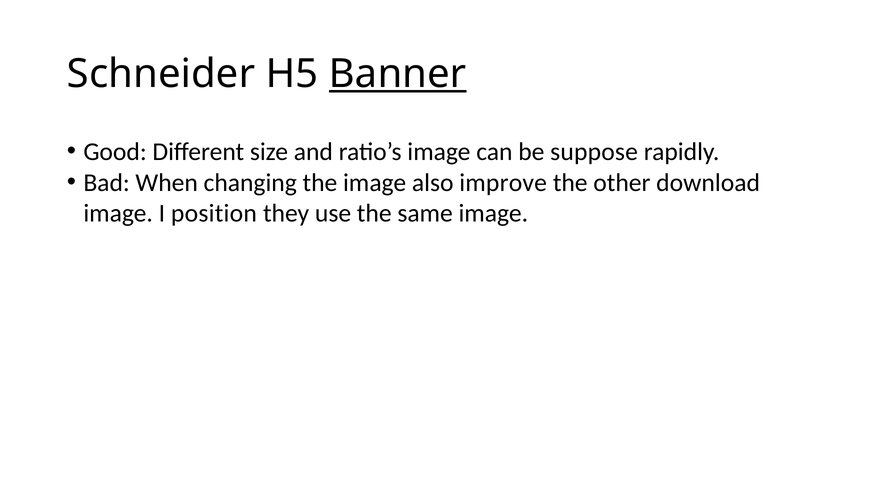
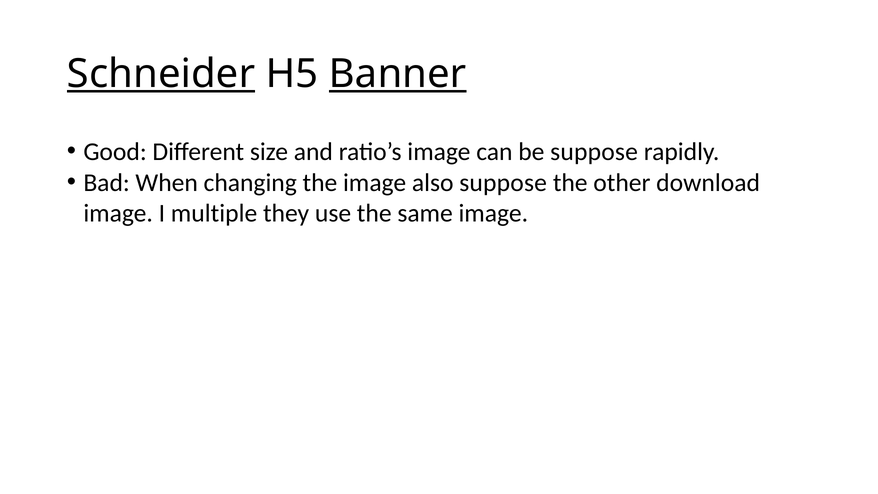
Schneider underline: none -> present
also improve: improve -> suppose
position: position -> multiple
